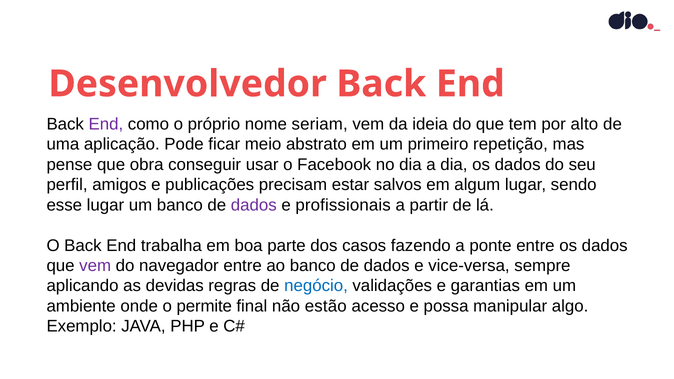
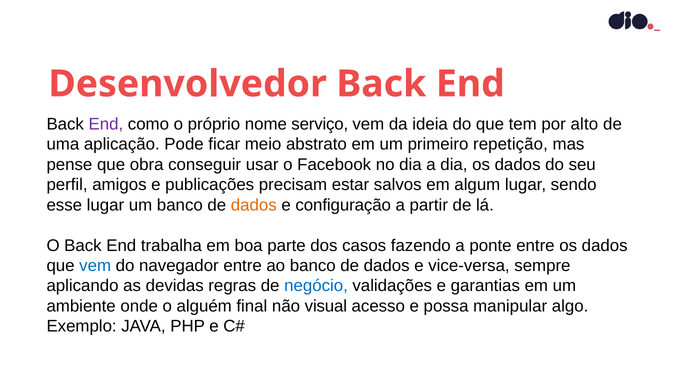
seriam: seriam -> serviço
dados at (254, 205) colour: purple -> orange
profissionais: profissionais -> configuração
vem at (95, 266) colour: purple -> blue
permite: permite -> alguém
estão: estão -> visual
